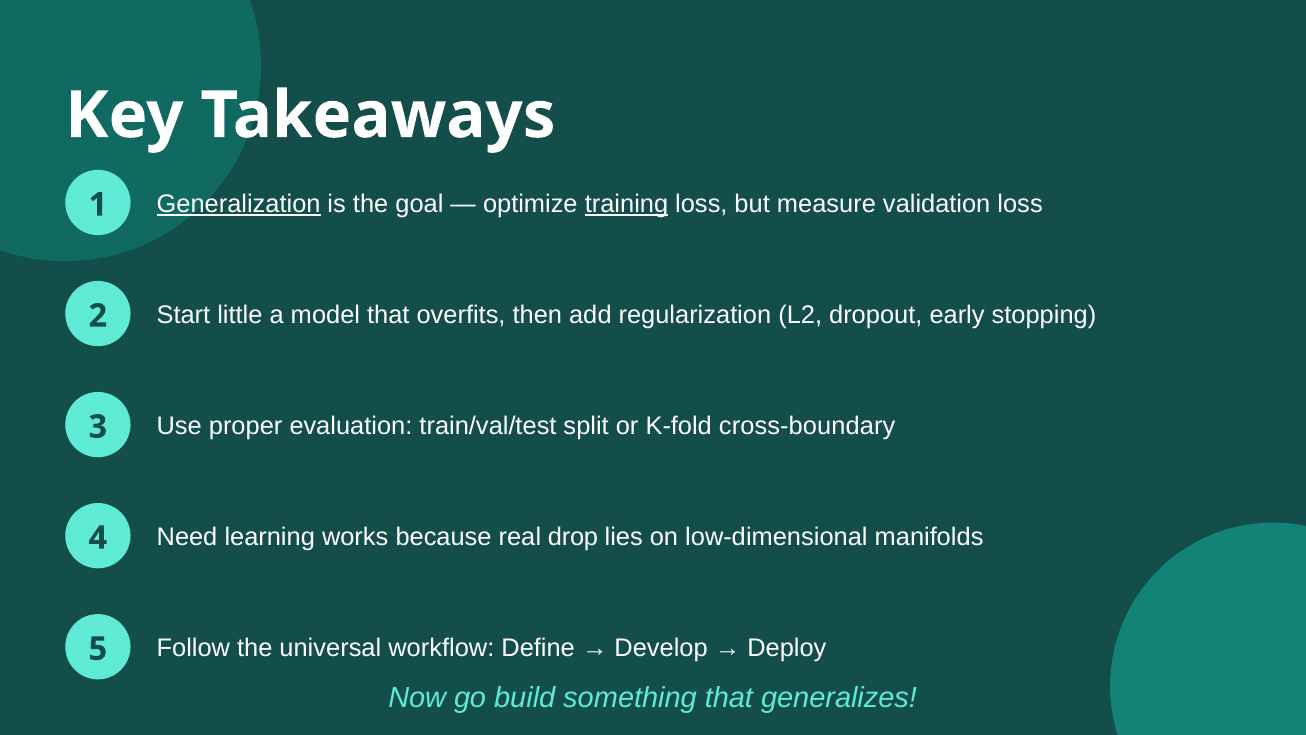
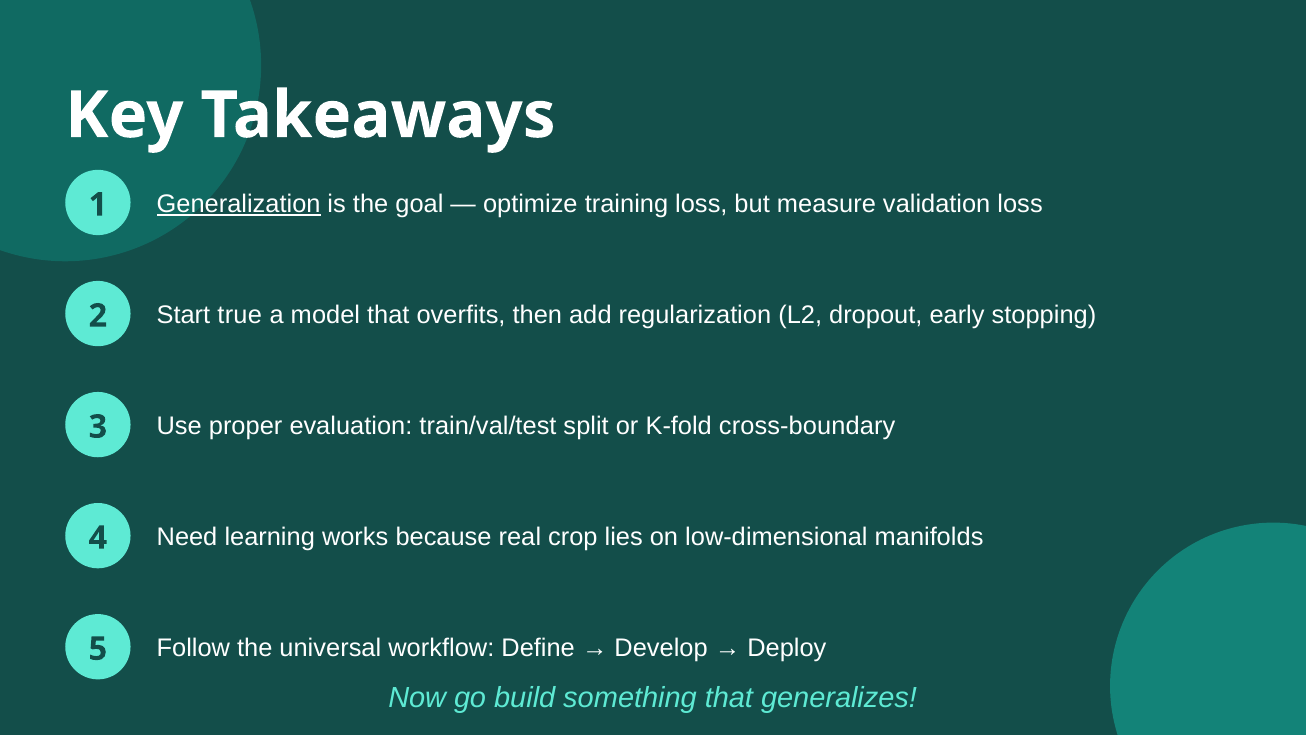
training underline: present -> none
little: little -> true
drop: drop -> crop
